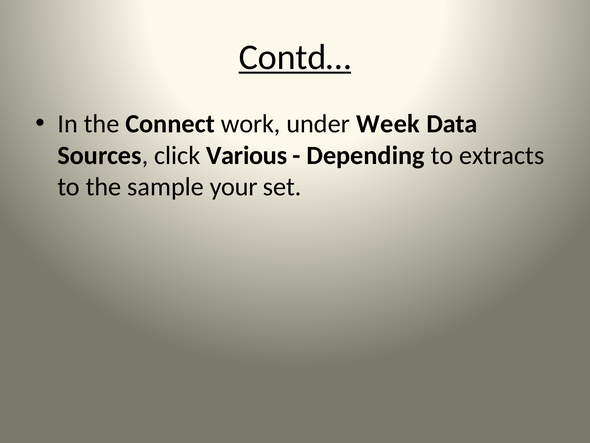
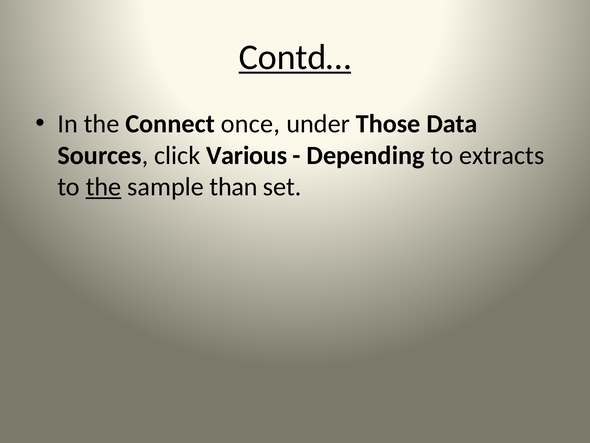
work: work -> once
Week: Week -> Those
the at (104, 187) underline: none -> present
your: your -> than
